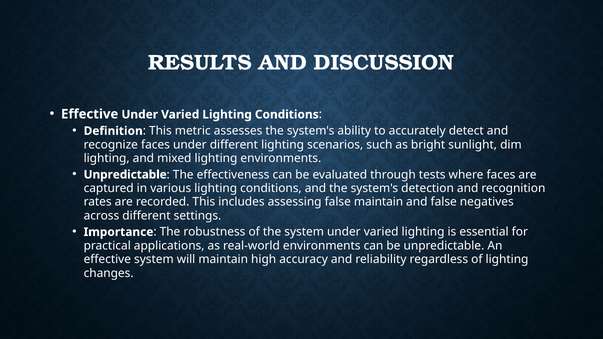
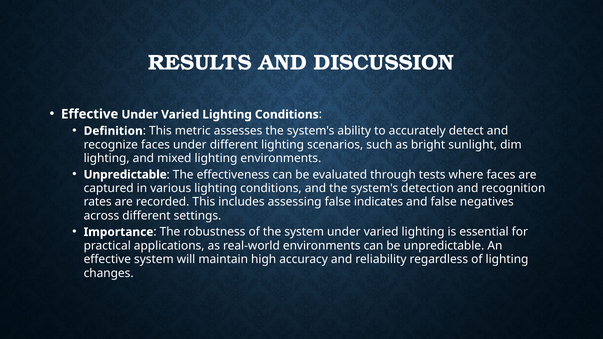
false maintain: maintain -> indicates
